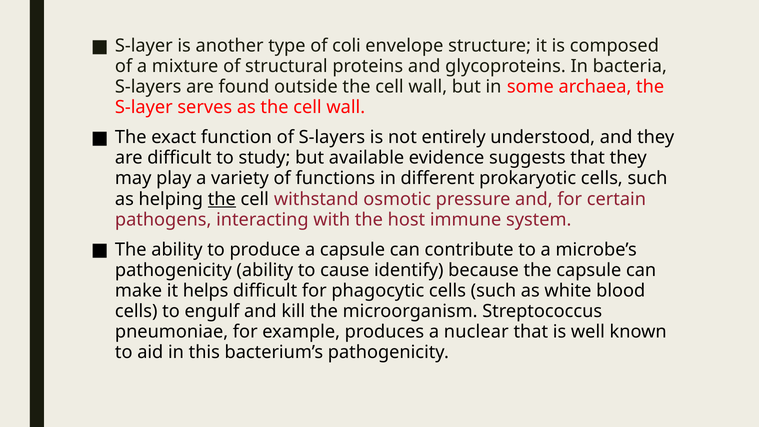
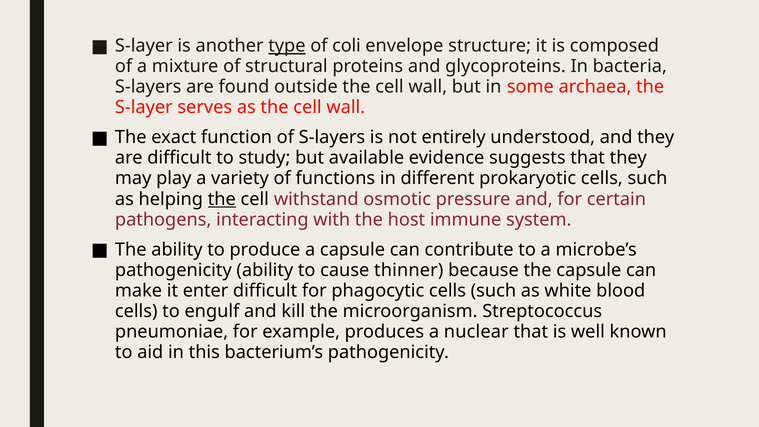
type underline: none -> present
identify: identify -> thinner
helps: helps -> enter
